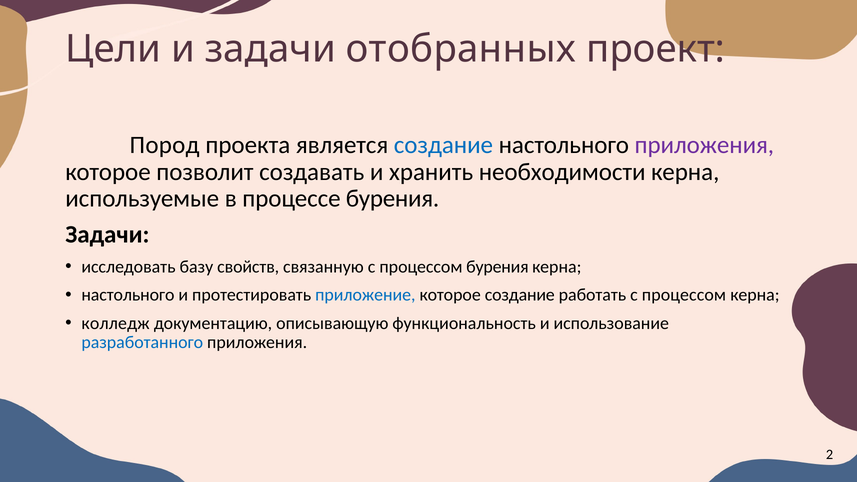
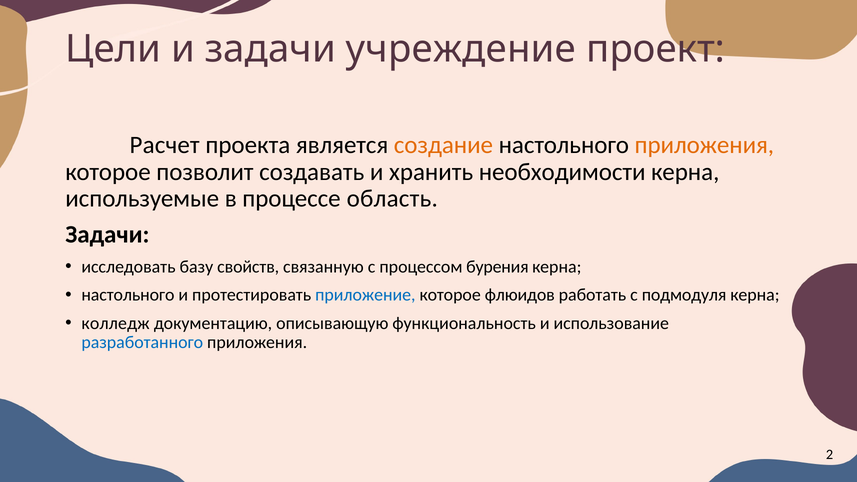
отобранных: отобранных -> учреждение
Пород: Пород -> Расчет
создание at (443, 145) colour: blue -> orange
приложения at (704, 145) colour: purple -> orange
процессе бурения: бурения -> область
которое создание: создание -> флюидов
работать с процессом: процессом -> подмодуля
